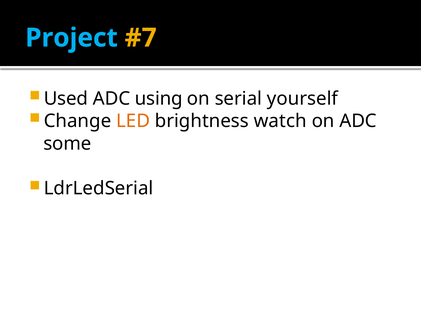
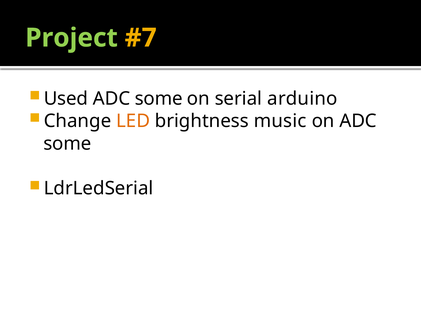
Project colour: light blue -> light green
using at (159, 98): using -> some
yourself: yourself -> arduino
watch: watch -> music
